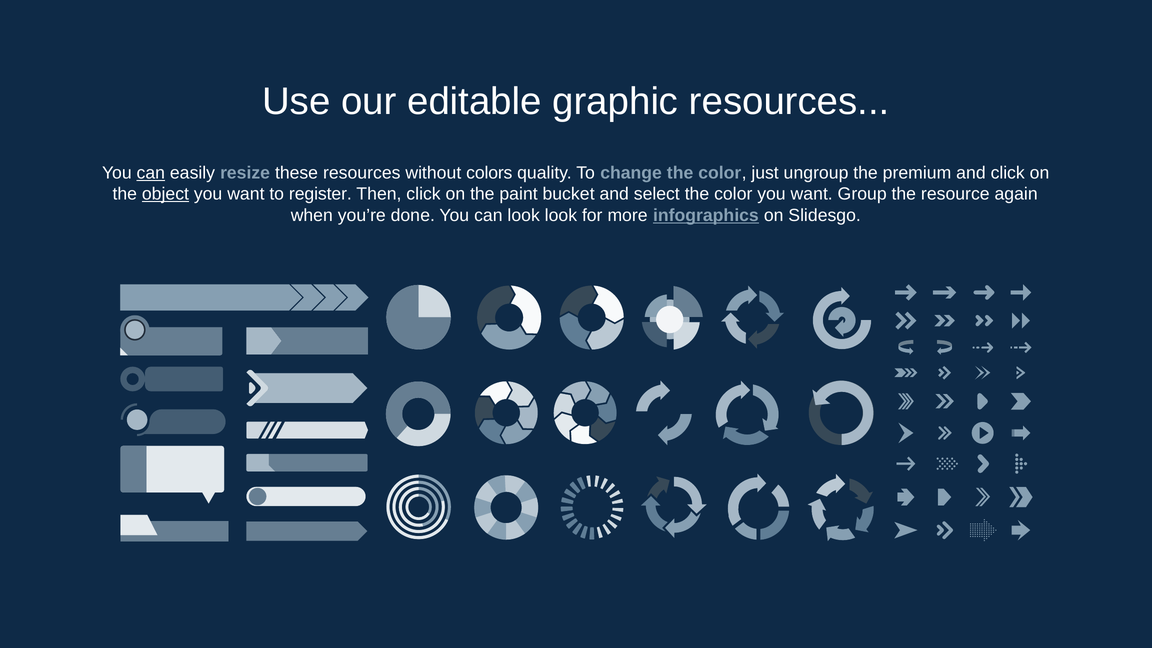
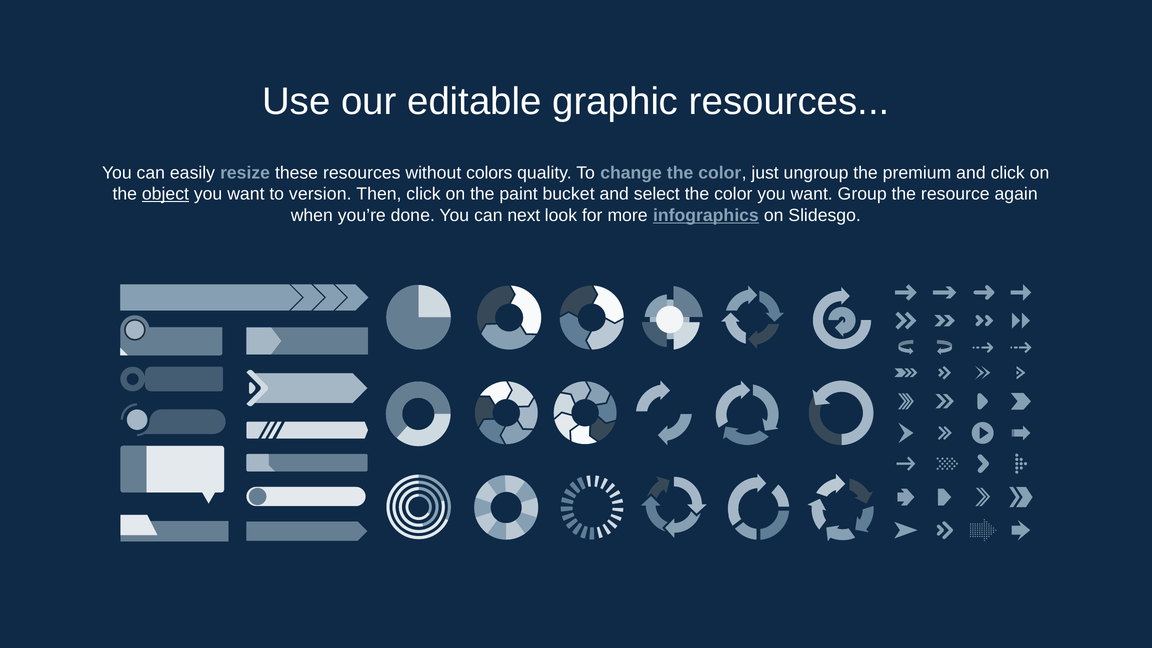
can at (151, 173) underline: present -> none
register: register -> version
can look: look -> next
